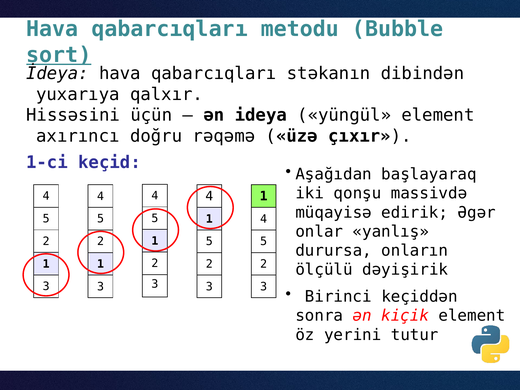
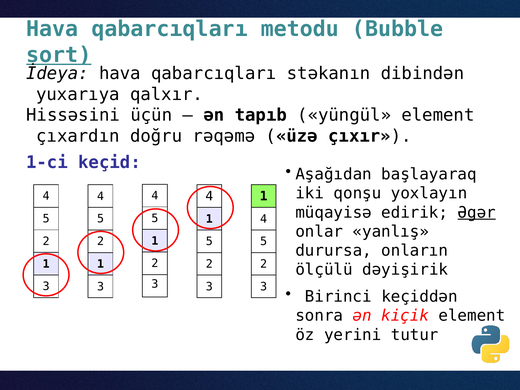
ideya: ideya -> tapıb
axırıncı: axırıncı -> çıxardın
massivdə: massivdə -> yoxlayın
Əgər underline: none -> present
